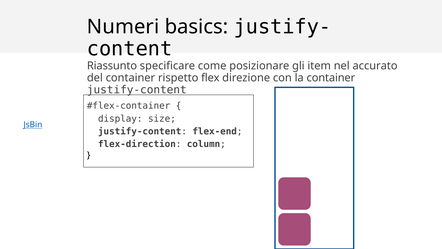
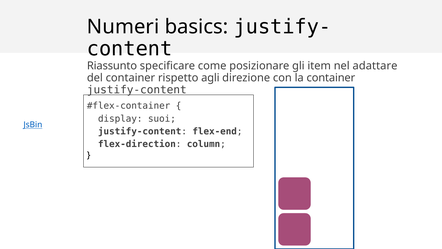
accurato: accurato -> adattare
flex: flex -> agli
size: size -> suoi
